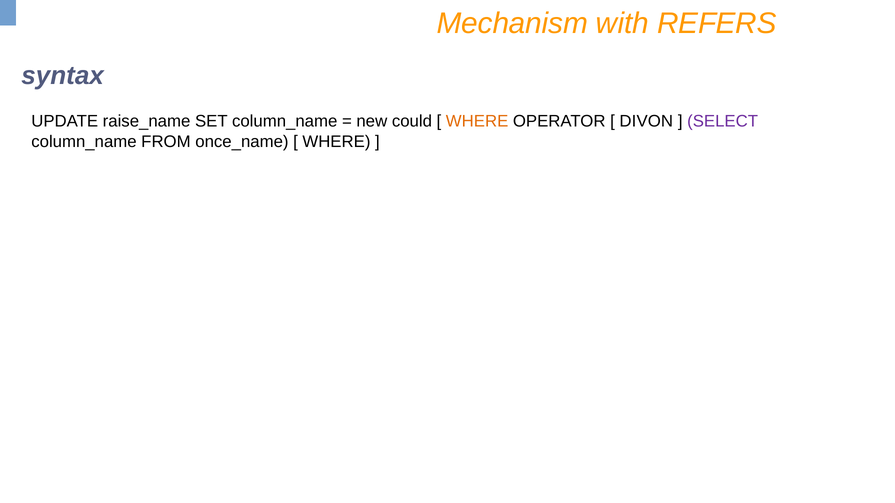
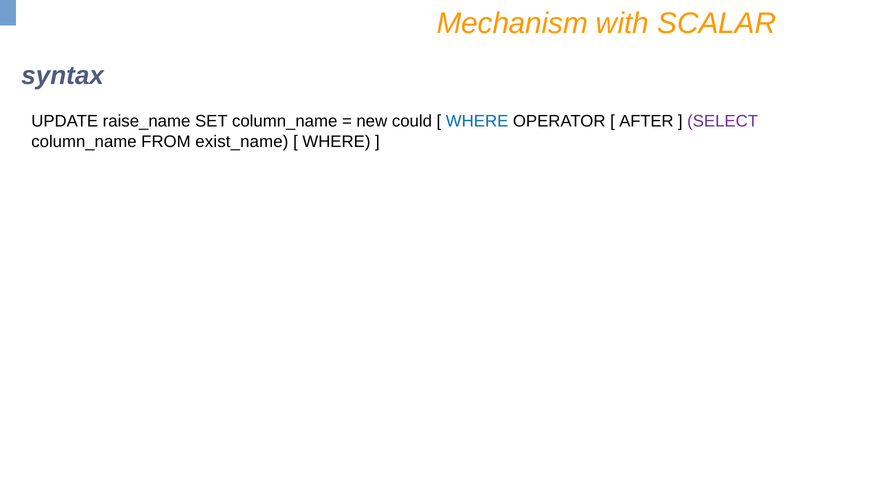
REFERS: REFERS -> SCALAR
WHERE at (477, 122) colour: orange -> blue
DIVON: DIVON -> AFTER
once_name: once_name -> exist_name
